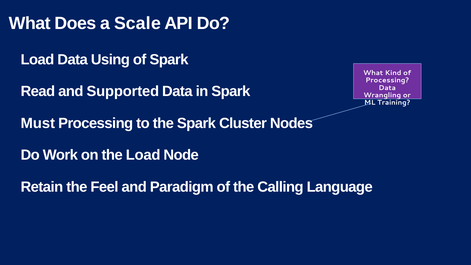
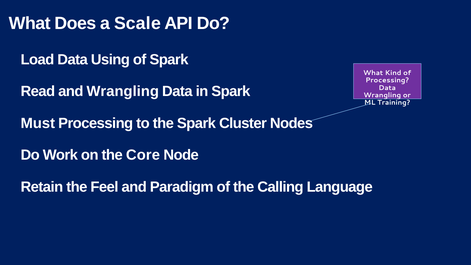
and Supported: Supported -> Wrangling
the Load: Load -> Core
